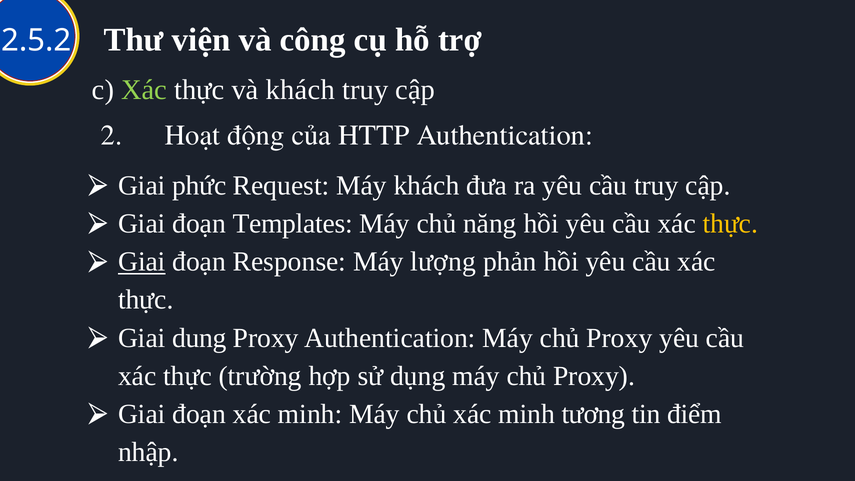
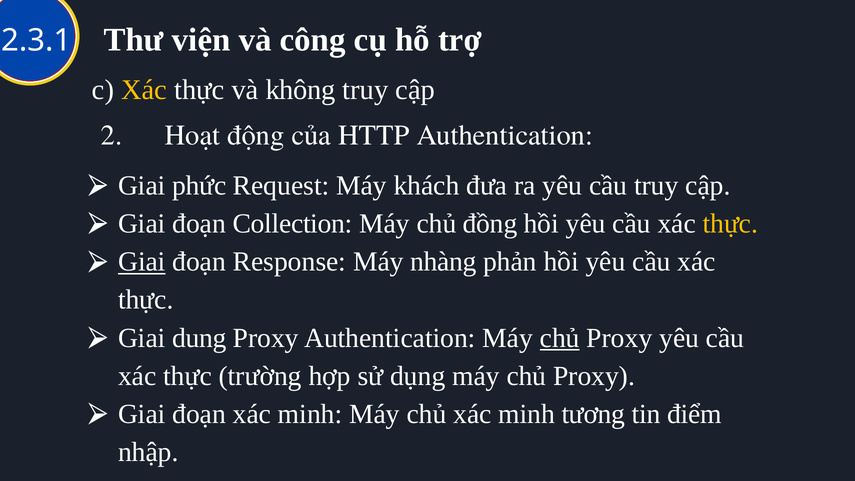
2.5.2: 2.5.2 -> 2.3.1
Xác at (144, 90) colour: light green -> yellow
và khách: khách -> không
Templates: Templates -> Collection
năng: năng -> đồng
lượng: lượng -> nhàng
chủ at (560, 338) underline: none -> present
